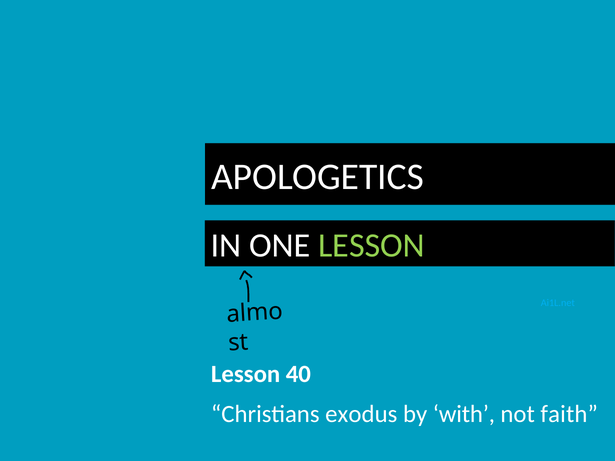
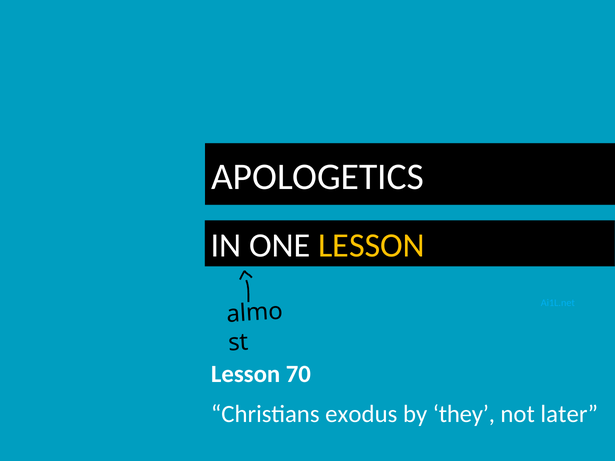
LESSON at (372, 246) colour: light green -> yellow
40: 40 -> 70
with: with -> they
faith: faith -> later
